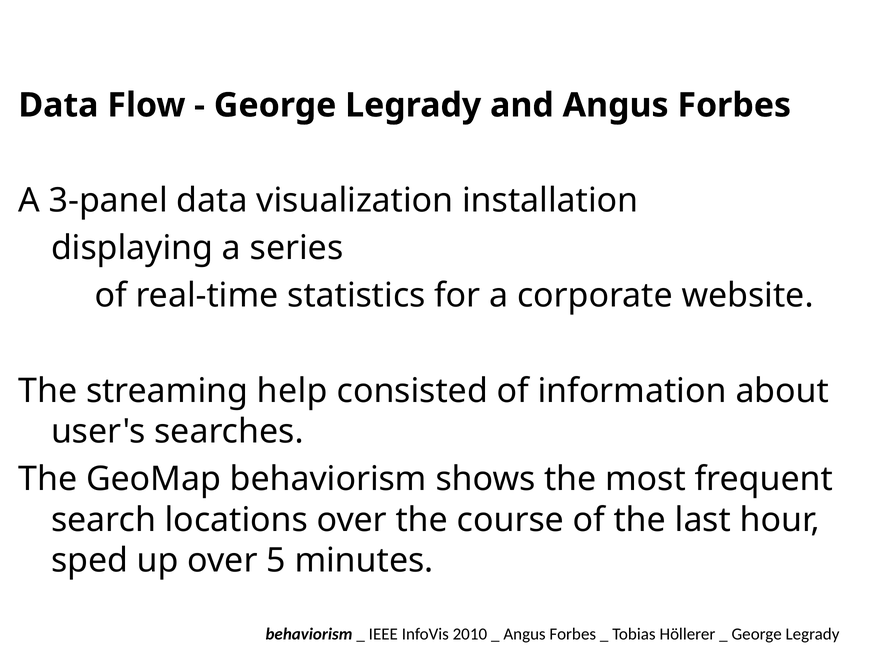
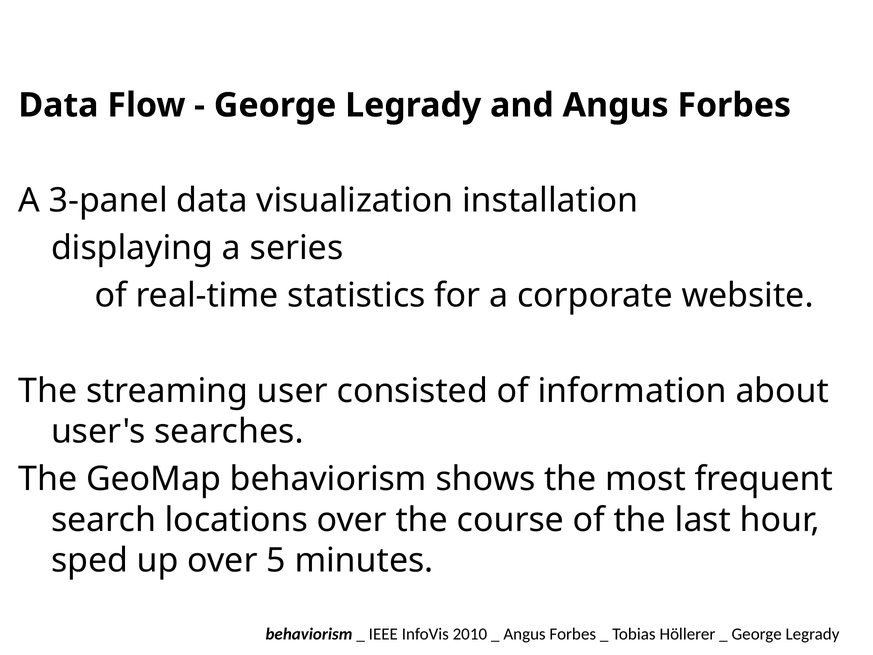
help: help -> user
